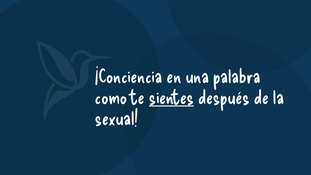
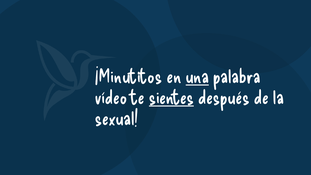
¡Conciencia: ¡Conciencia -> ¡Minutitos
una underline: none -> present
como: como -> vídeo
